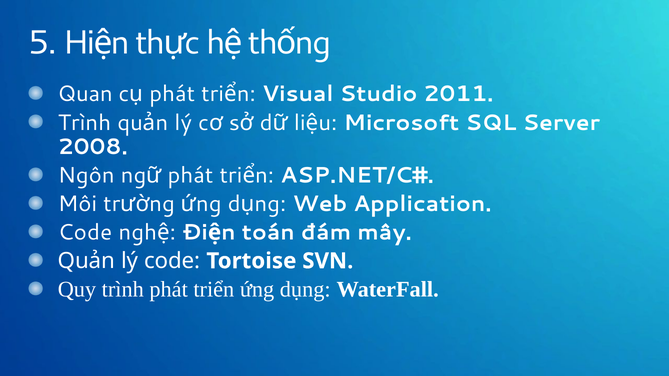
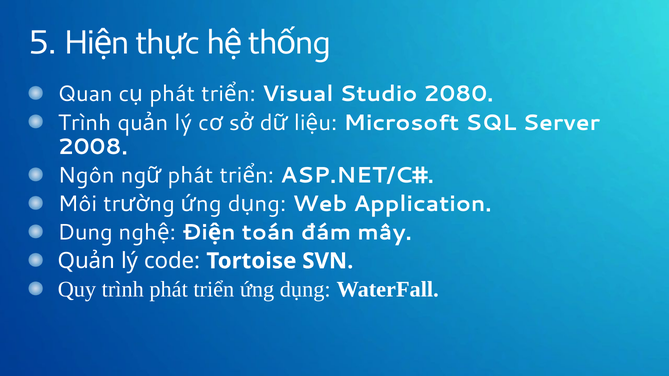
2011: 2011 -> 2080
Code at (85, 233): Code -> Dung
